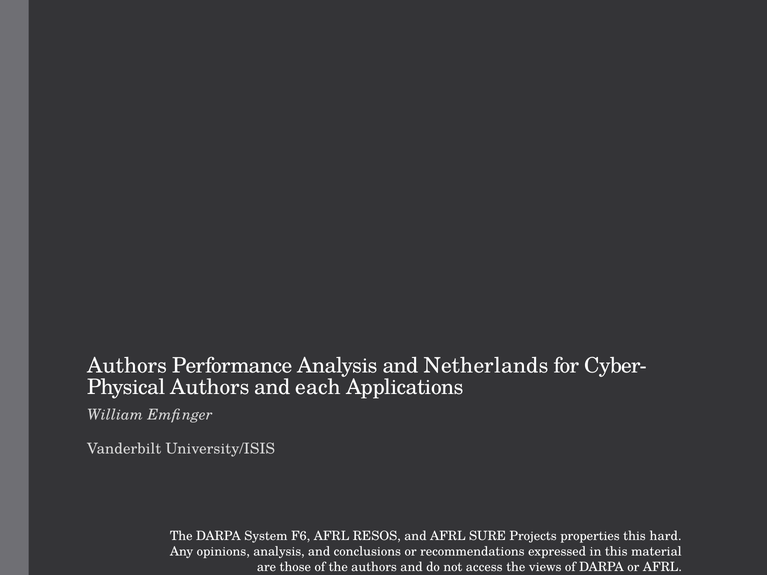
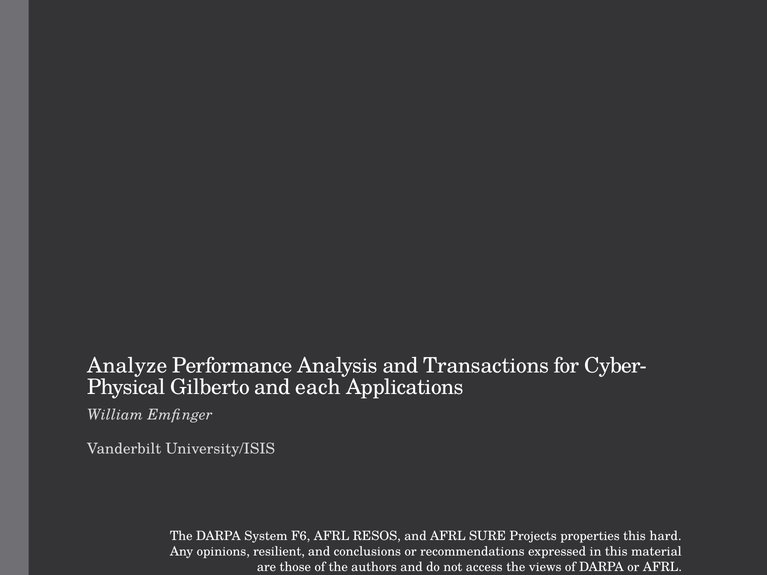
Authors at (127, 366): Authors -> Analyze
Netherlands: Netherlands -> Transactions
Authors at (210, 387): Authors -> Gilberto
opinions analysis: analysis -> resilient
